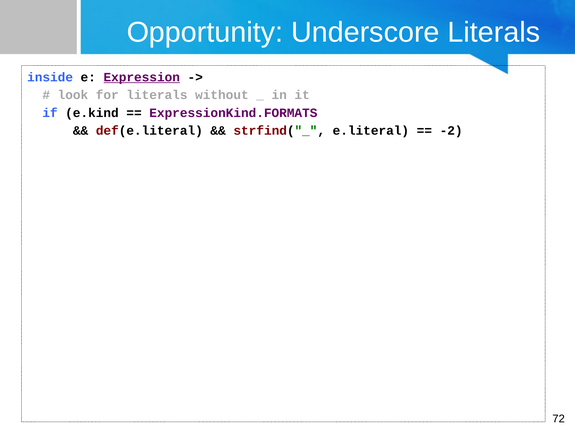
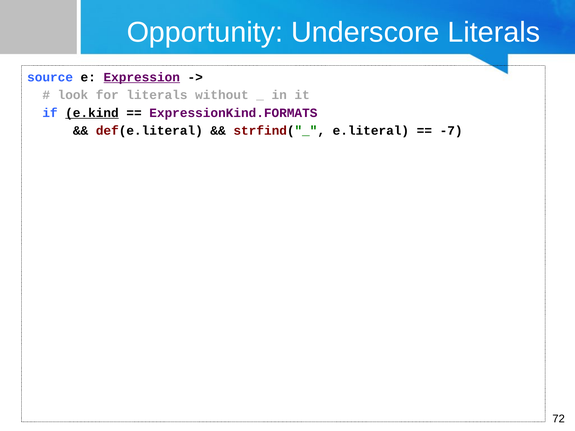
inside: inside -> source
e.kind underline: none -> present
-2: -2 -> -7
